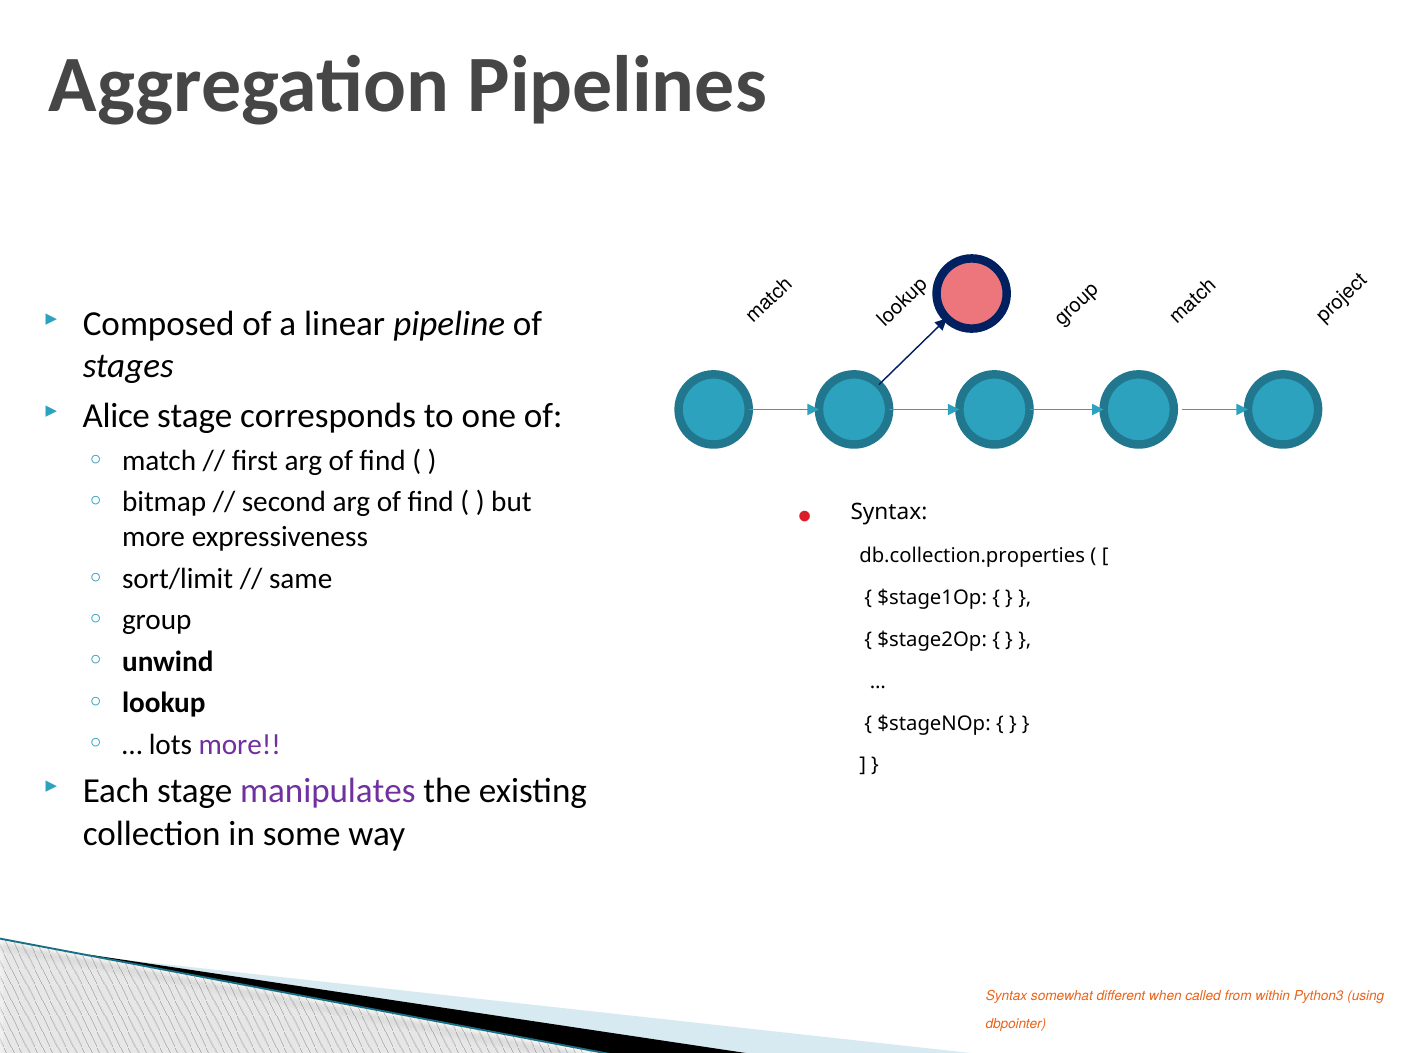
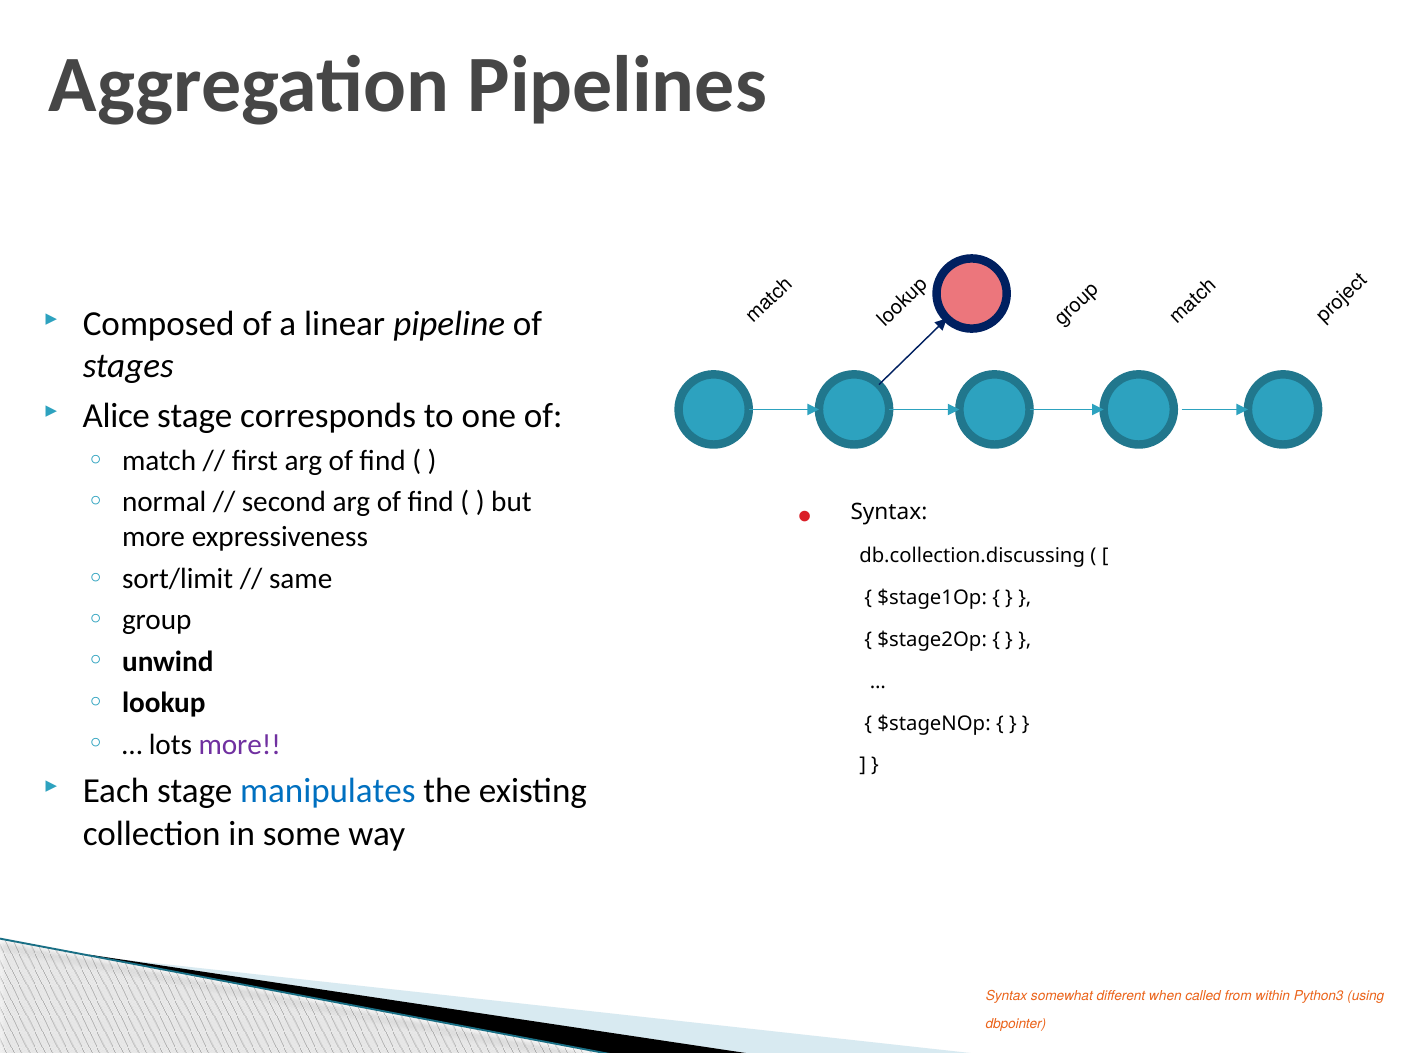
bitmap: bitmap -> normal
db.collection.properties: db.collection.properties -> db.collection.discussing
manipulates colour: purple -> blue
